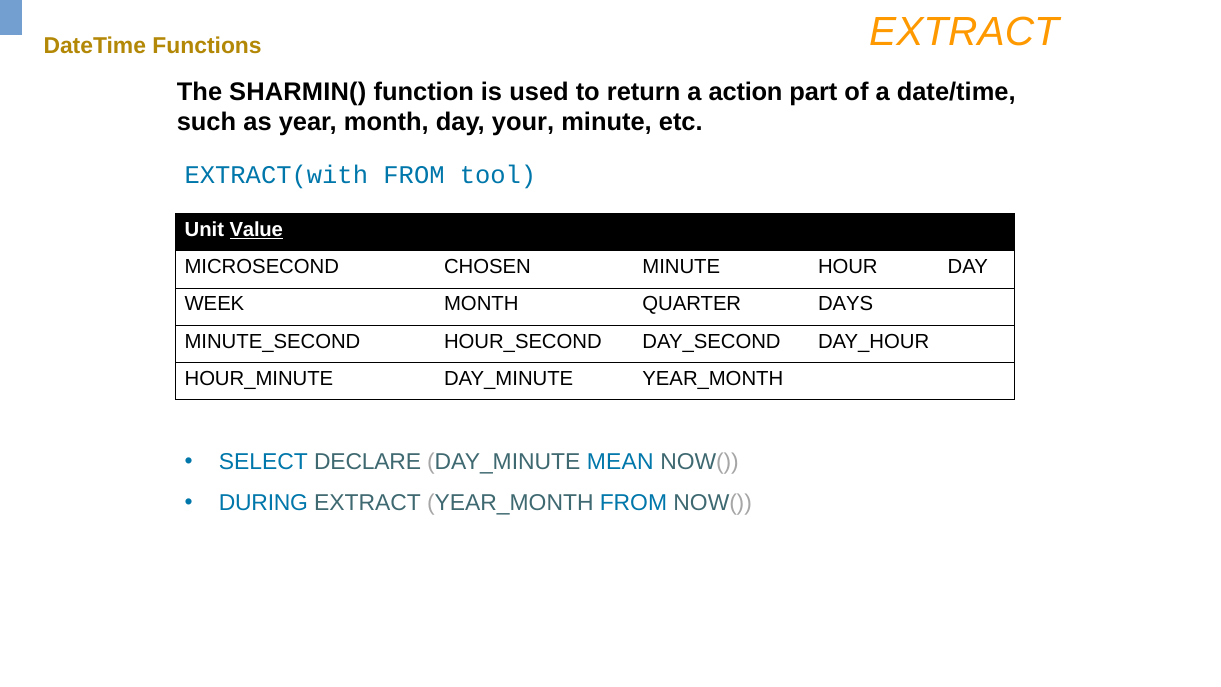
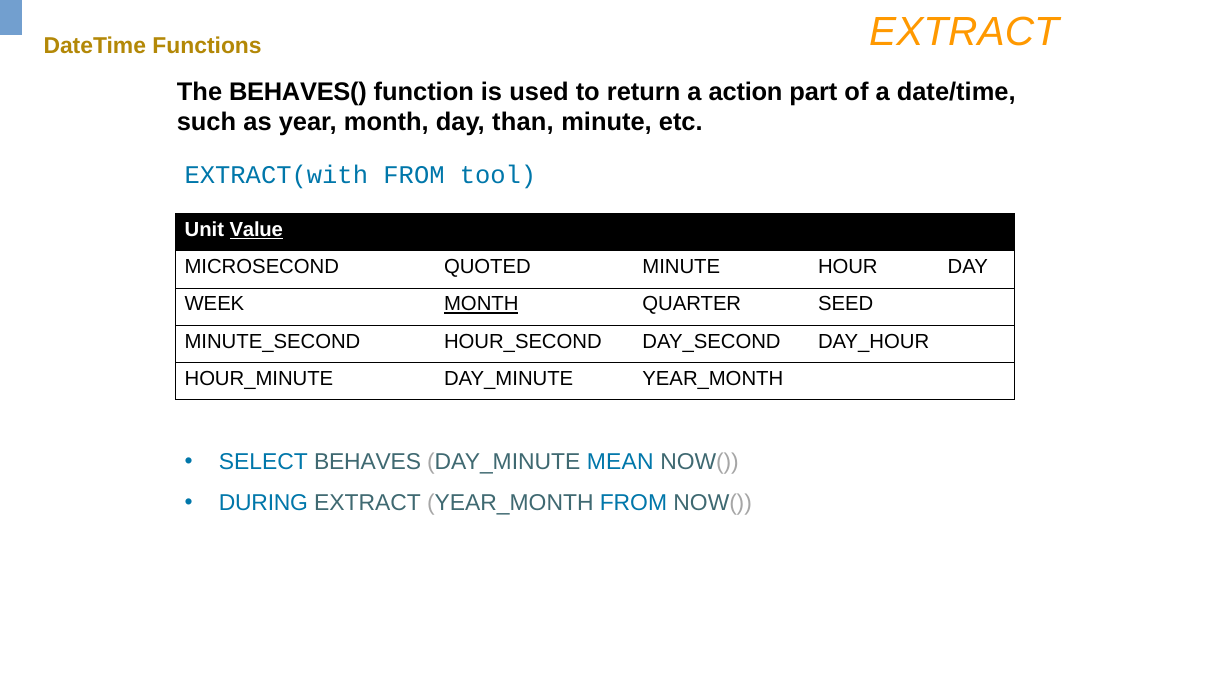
SHARMIN(: SHARMIN( -> BEHAVES(
your: your -> than
CHOSEN: CHOSEN -> QUOTED
MONTH at (481, 304) underline: none -> present
DAYS: DAYS -> SEED
DECLARE: DECLARE -> BEHAVES
